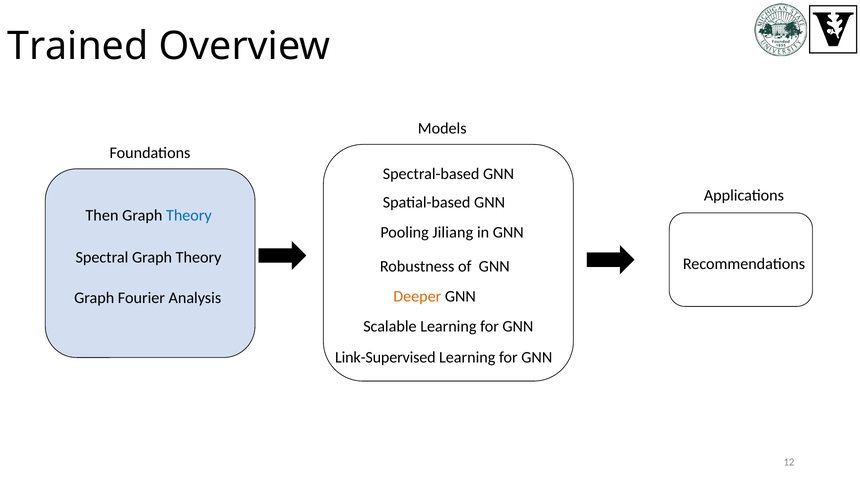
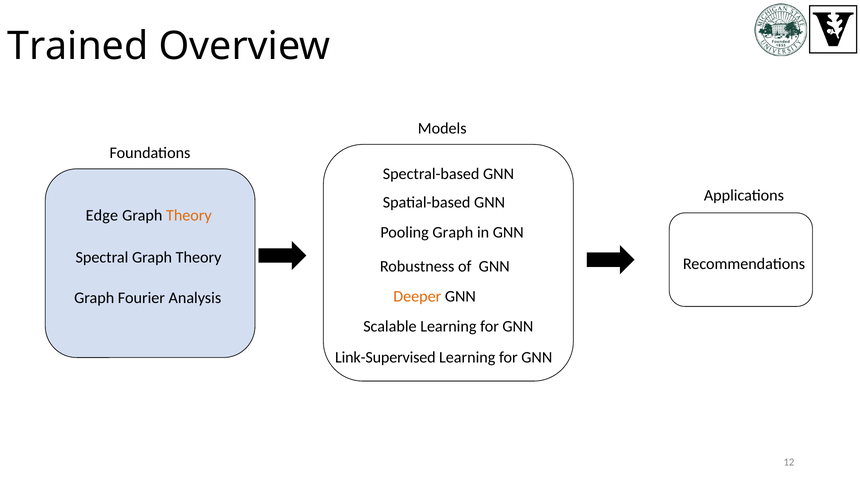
Then: Then -> Edge
Theory at (189, 215) colour: blue -> orange
Pooling Jiliang: Jiliang -> Graph
